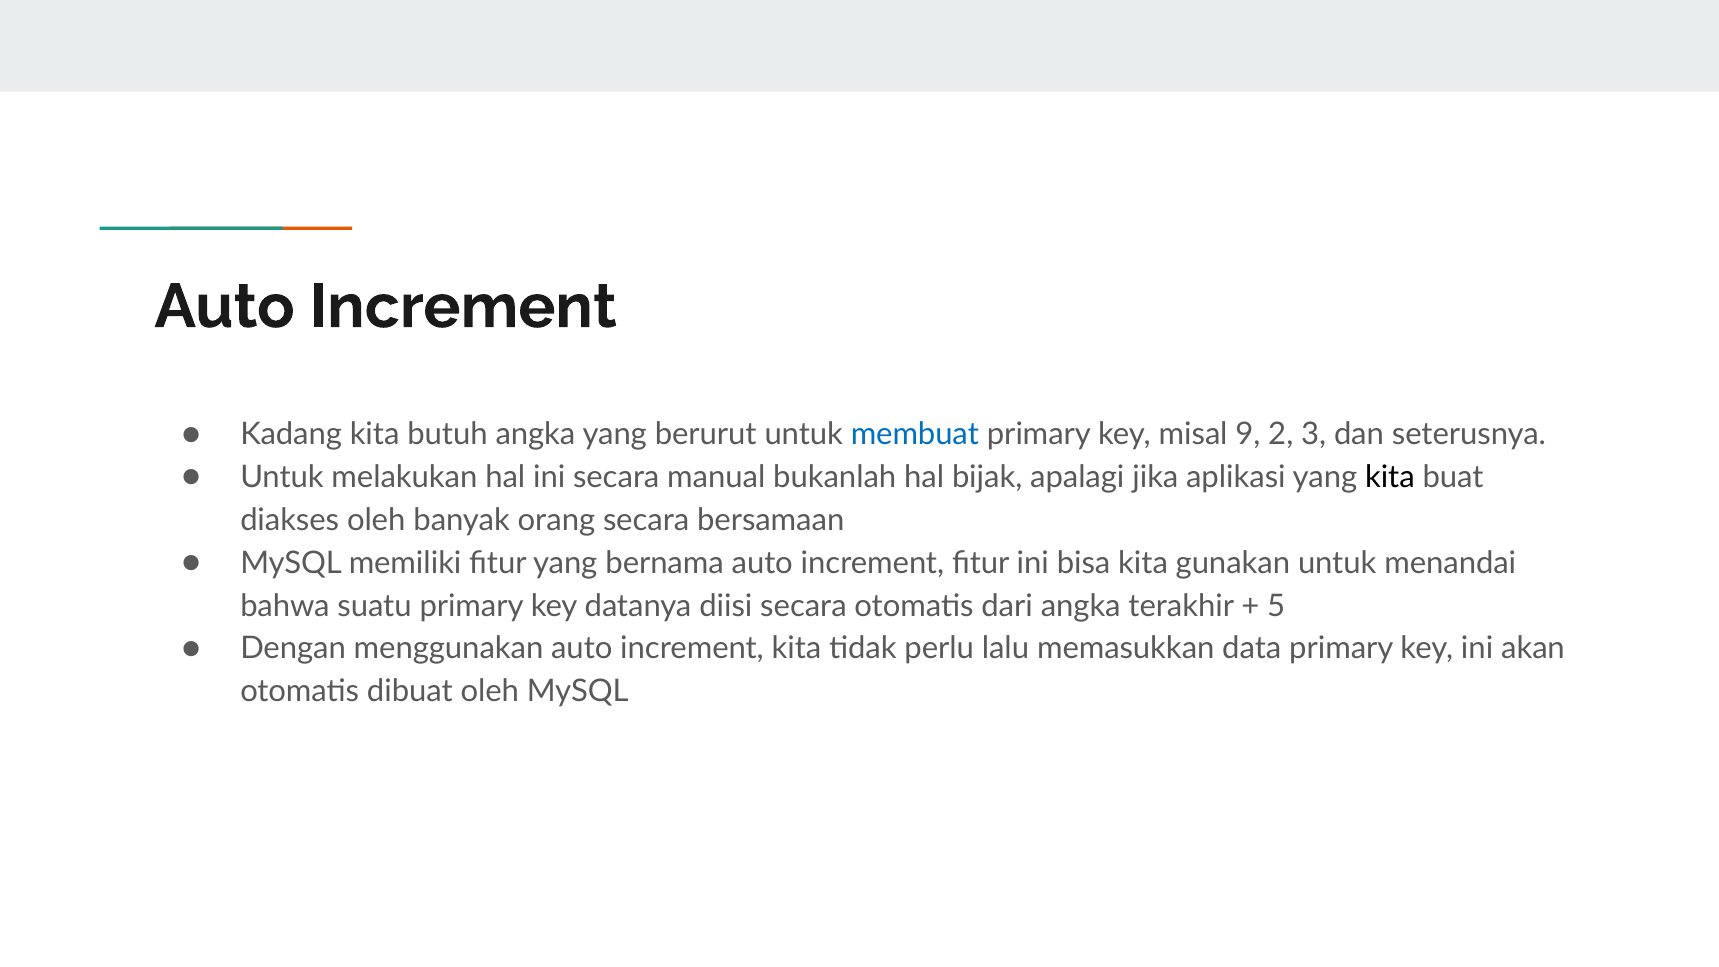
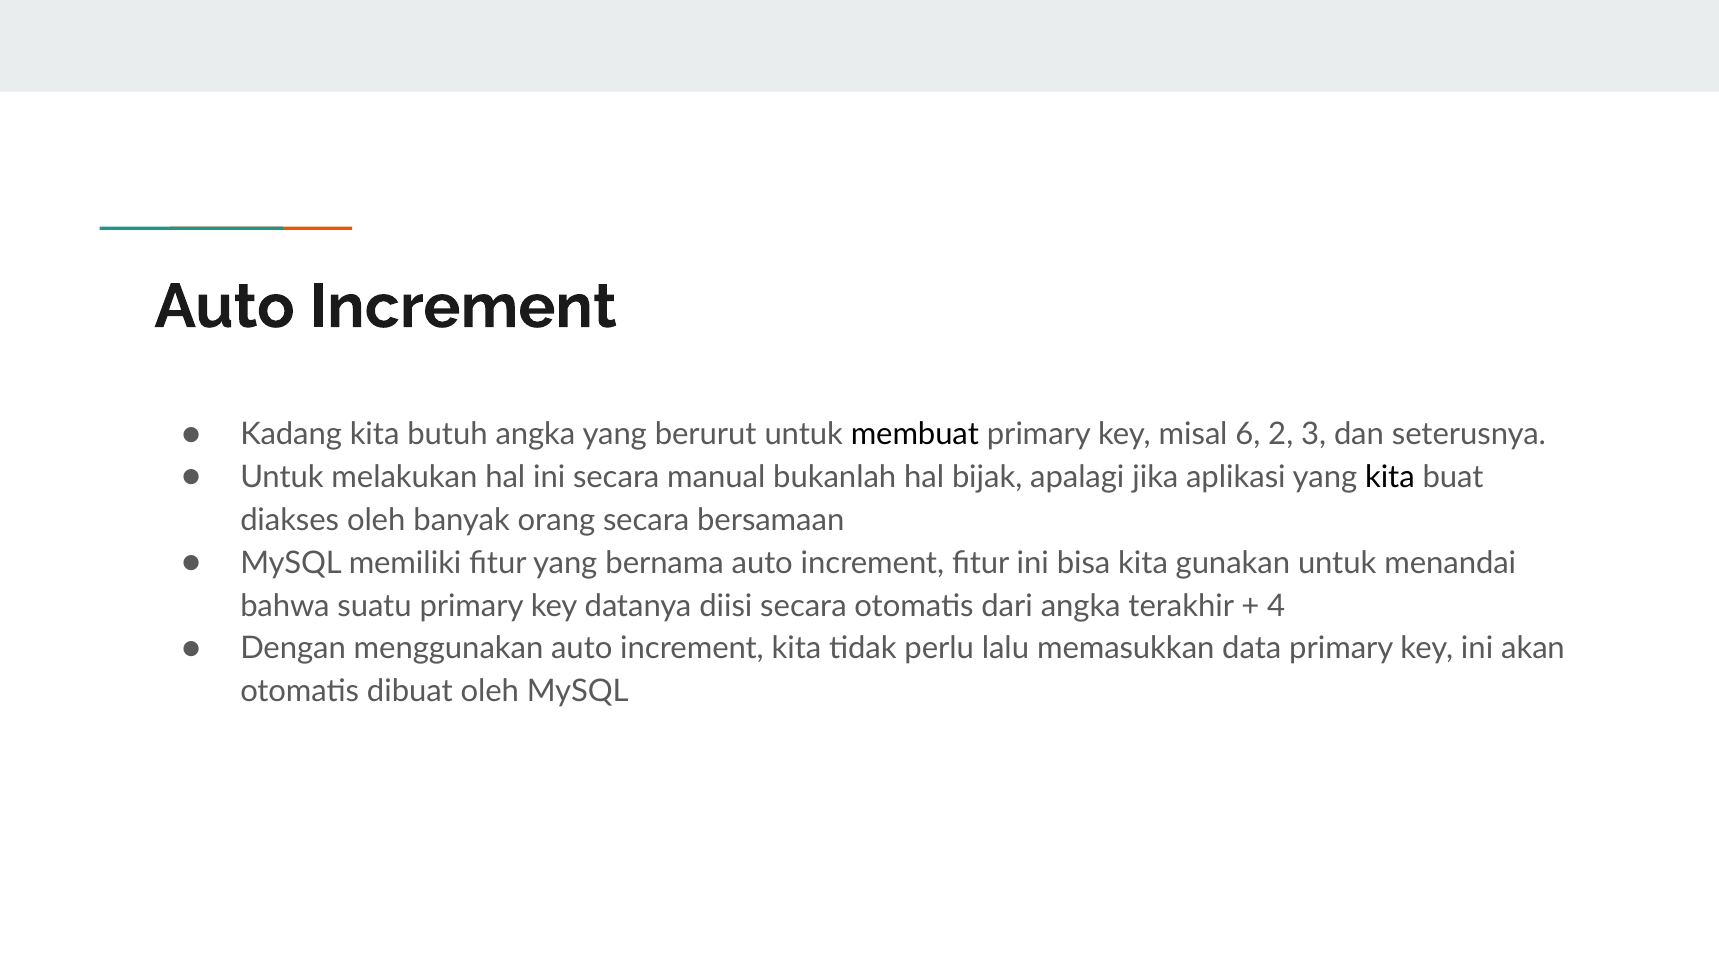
membuat colour: blue -> black
9: 9 -> 6
5: 5 -> 4
